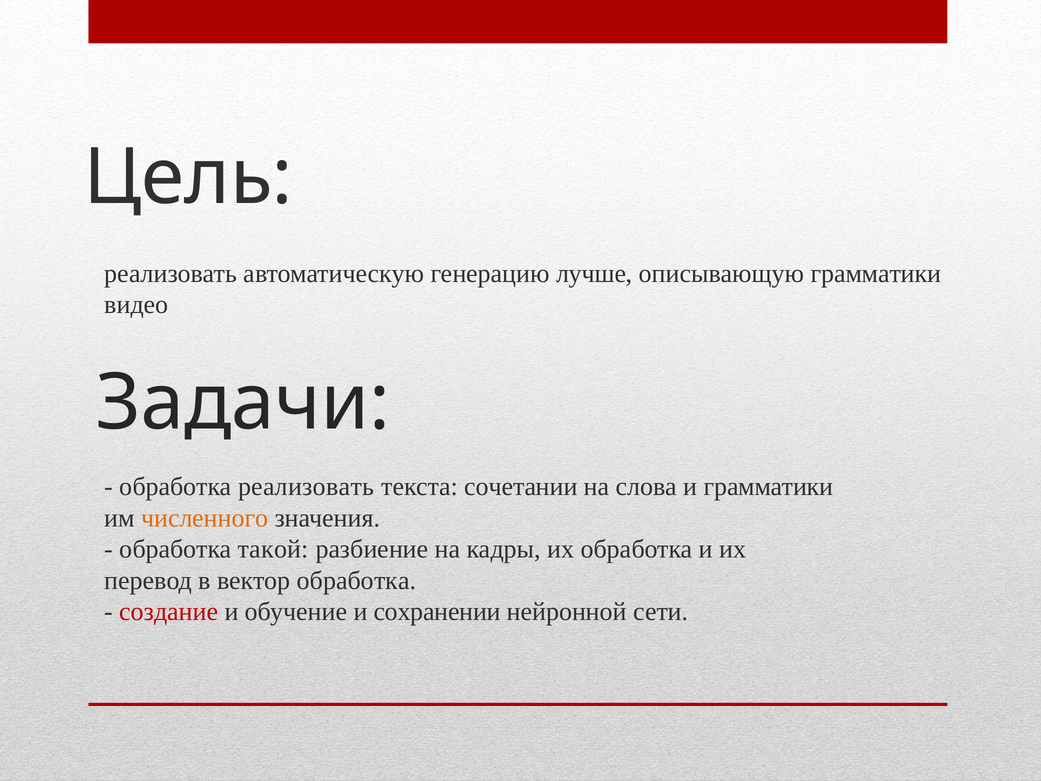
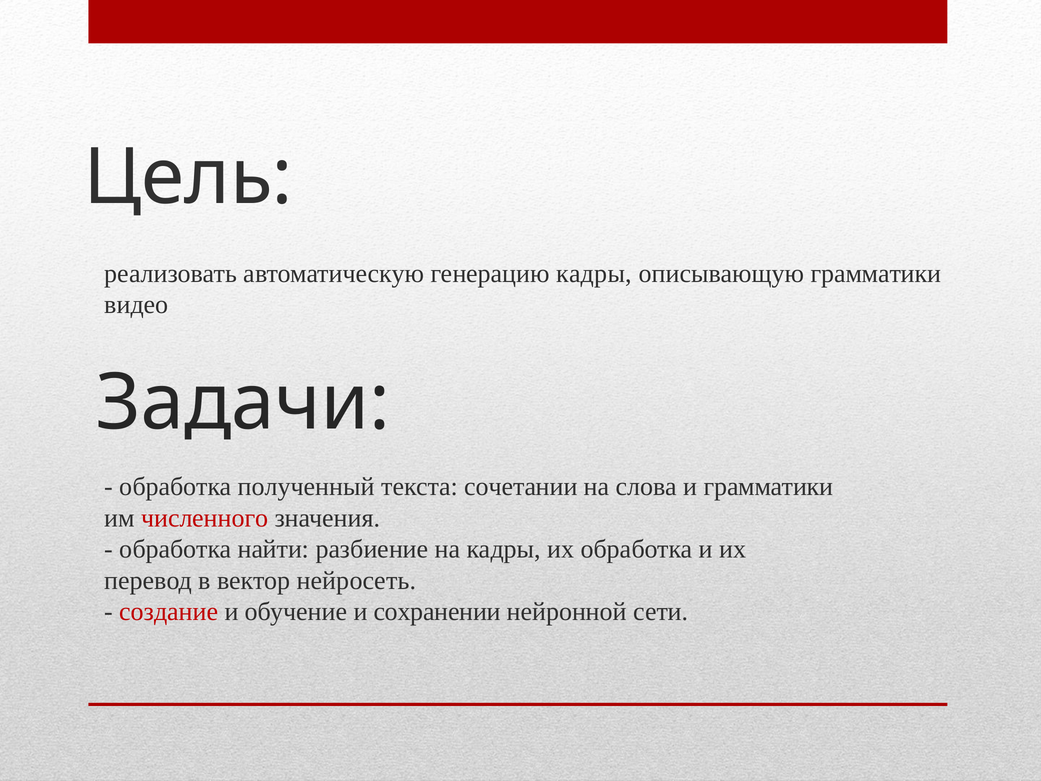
генерацию лучше: лучше -> кадры
обработка реализовать: реализовать -> полученный
численного colour: orange -> red
такой: такой -> найти
вектор обработка: обработка -> нейросеть
